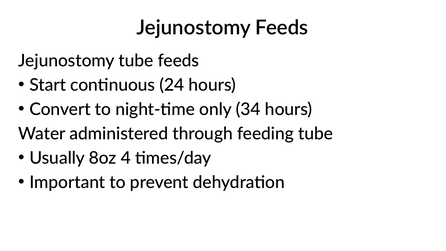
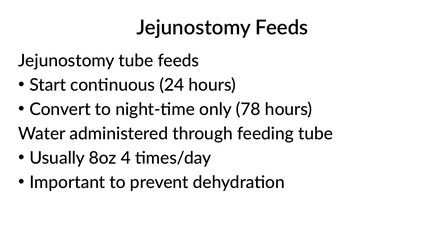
34: 34 -> 78
